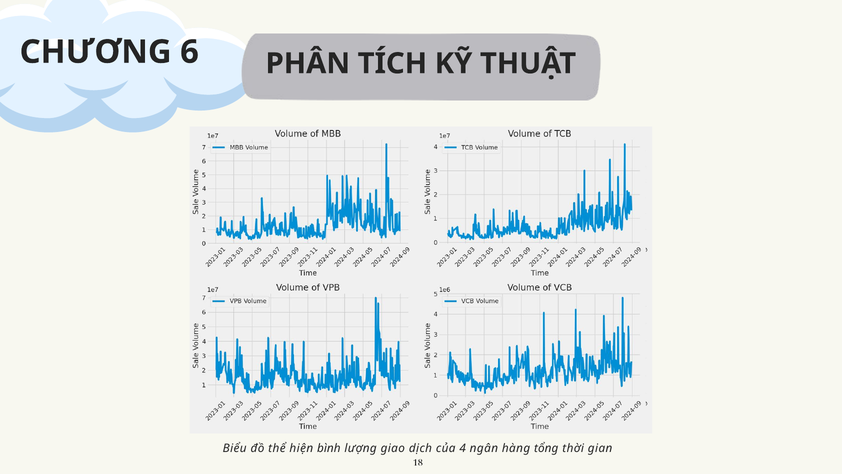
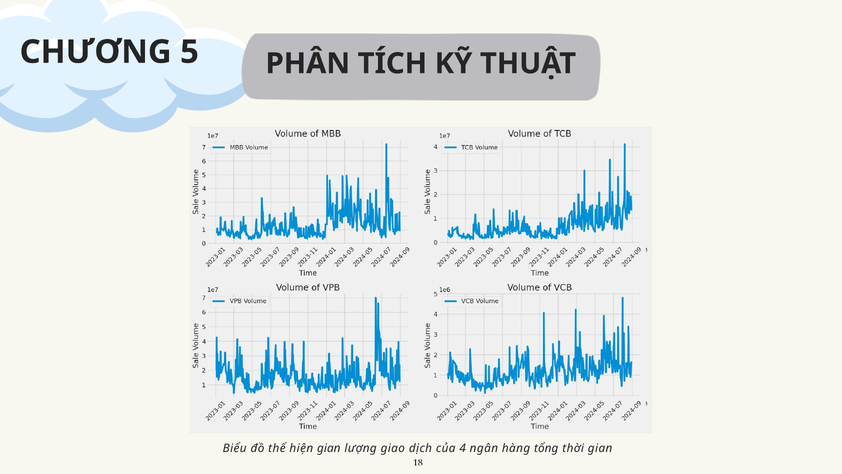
6: 6 -> 5
hiện bình: bình -> gian
